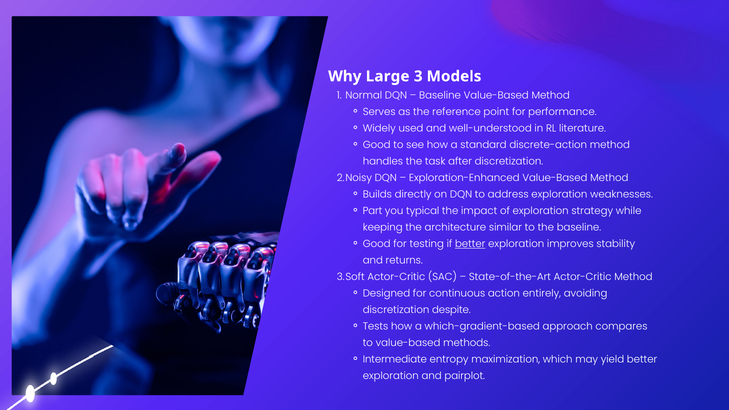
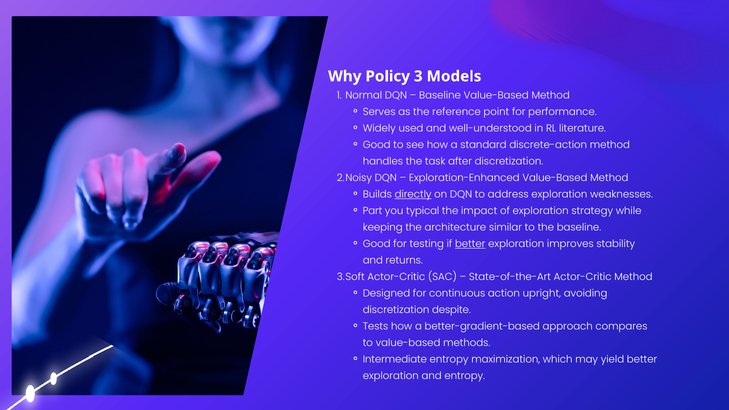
Large: Large -> Policy
directly underline: none -> present
entirely: entirely -> upright
which-gradient-based: which-gradient-based -> better-gradient-based
and pairplot: pairplot -> entropy
